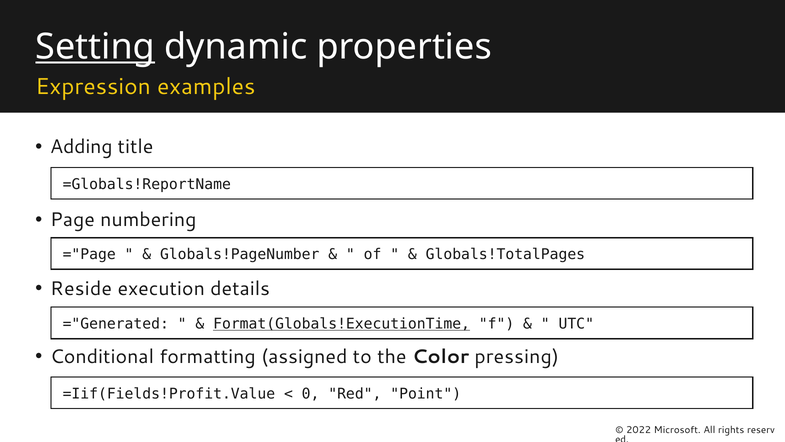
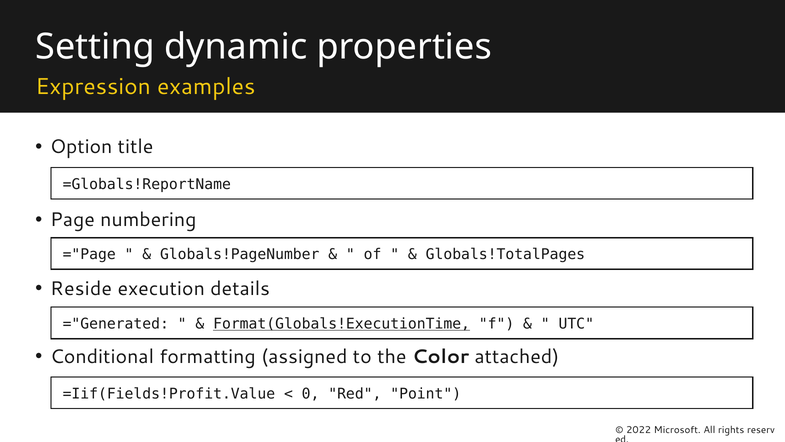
Setting underline: present -> none
Adding: Adding -> Option
pressing: pressing -> attached
